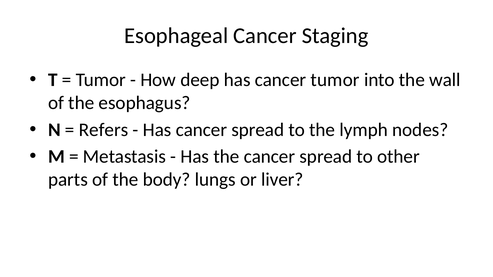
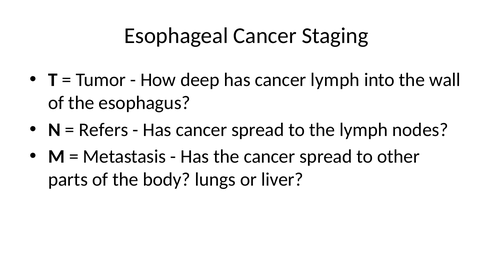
cancer tumor: tumor -> lymph
